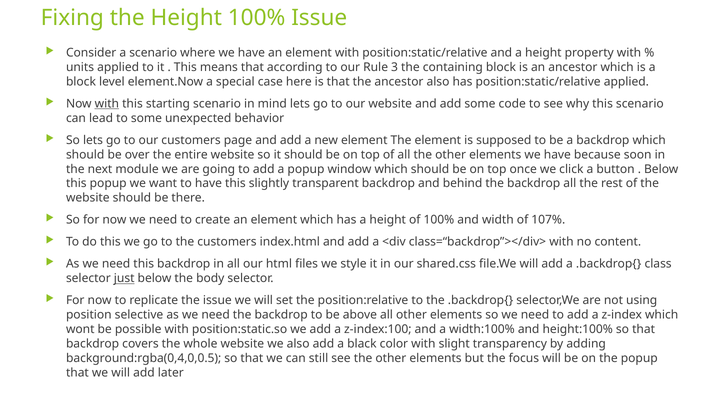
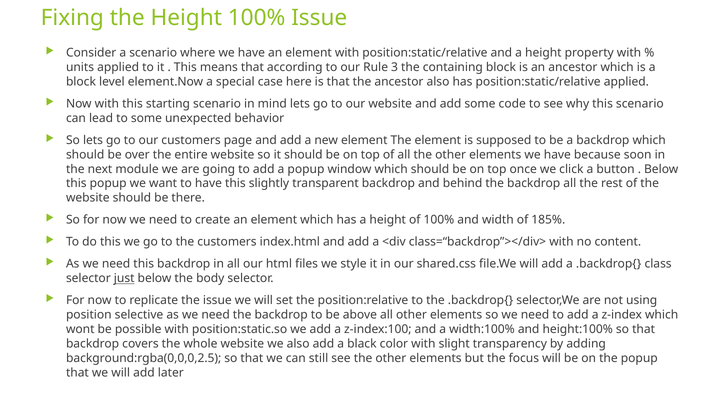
with at (107, 104) underline: present -> none
107%: 107% -> 185%
background:rgba(0,4,0,0.5: background:rgba(0,4,0,0.5 -> background:rgba(0,0,0,2.5
